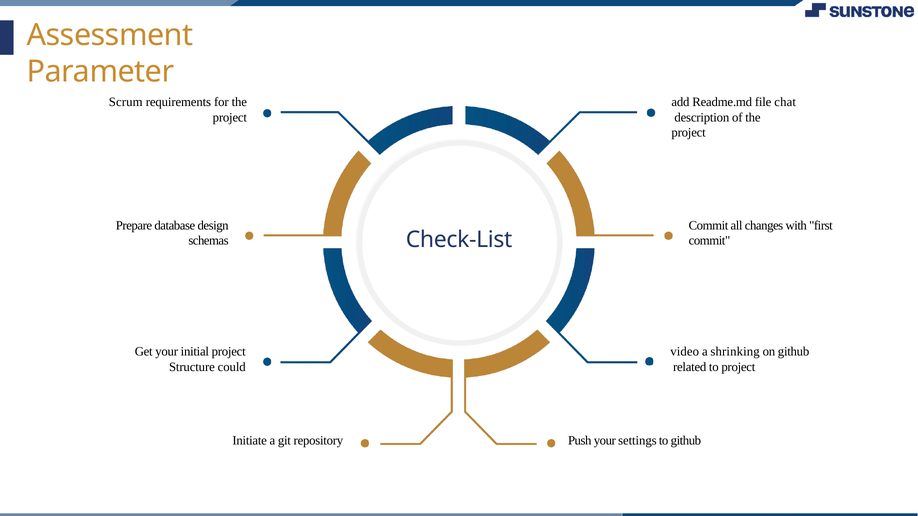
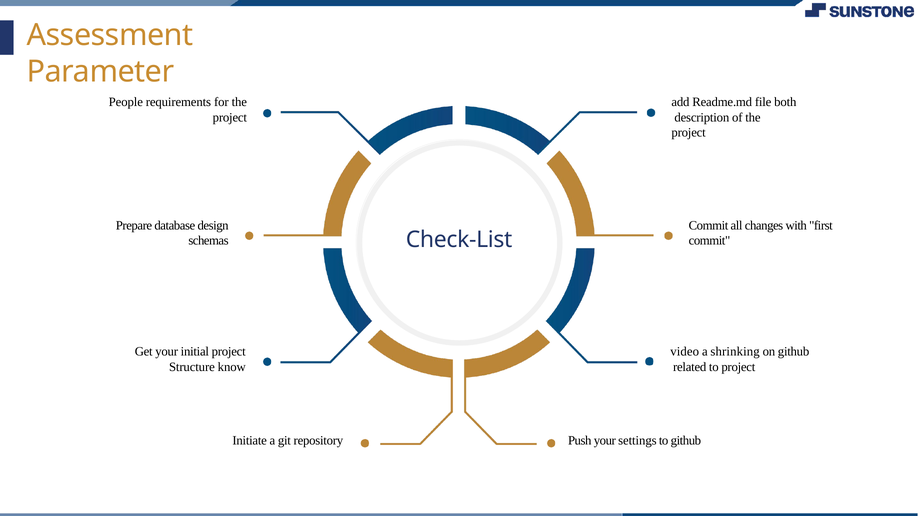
Scrum: Scrum -> People
chat: chat -> both
could: could -> know
